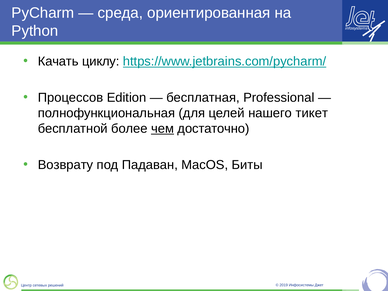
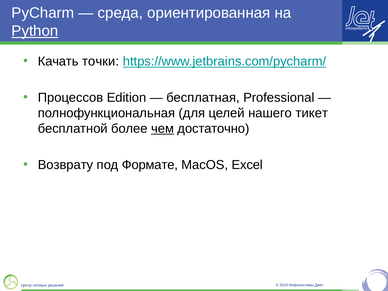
Python underline: none -> present
циклу: циклу -> точки
Падаван: Падаван -> Формате
Биты: Биты -> Excel
